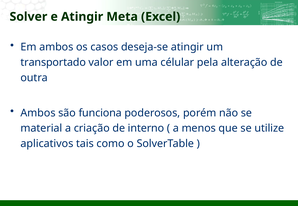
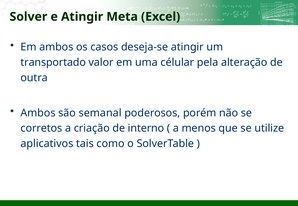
funciona: funciona -> semanal
material: material -> corretos
